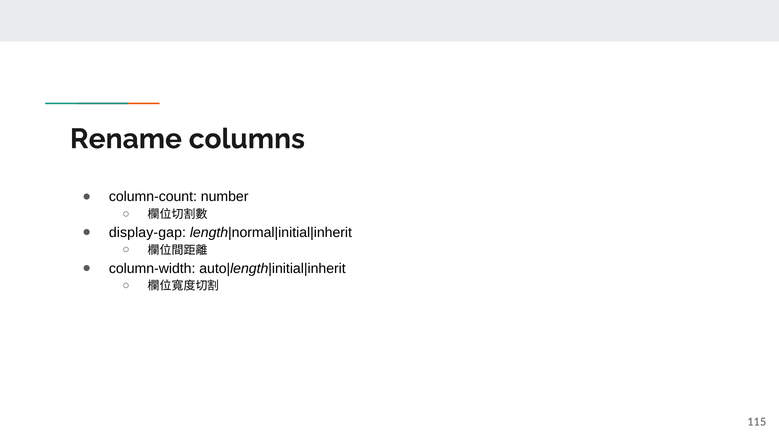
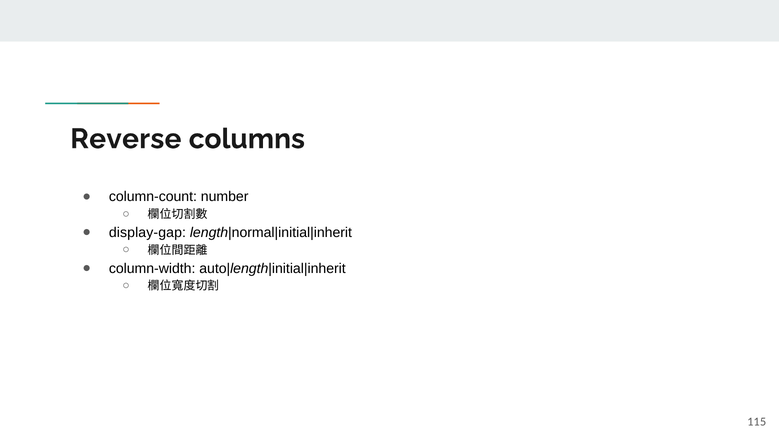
Rename: Rename -> Reverse
